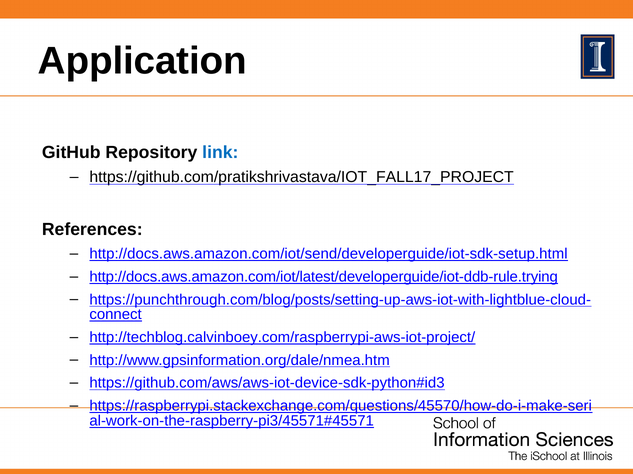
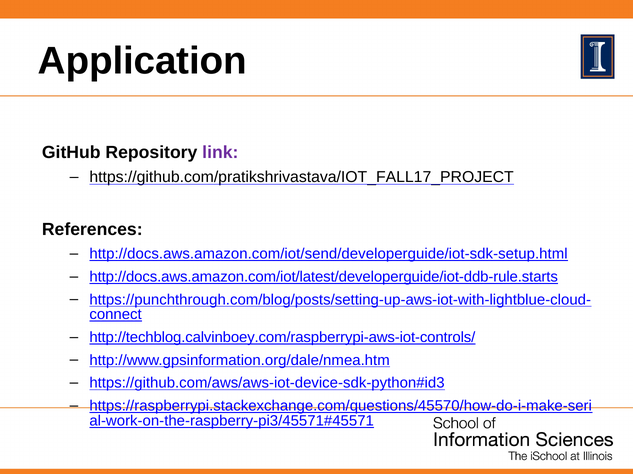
link colour: blue -> purple
http://docs.aws.amazon.com/iot/latest/developerguide/iot-ddb-rule.trying: http://docs.aws.amazon.com/iot/latest/developerguide/iot-ddb-rule.trying -> http://docs.aws.amazon.com/iot/latest/developerguide/iot-ddb-rule.starts
http://techblog.calvinboey.com/raspberrypi-aws-iot-project/: http://techblog.calvinboey.com/raspberrypi-aws-iot-project/ -> http://techblog.calvinboey.com/raspberrypi-aws-iot-controls/
